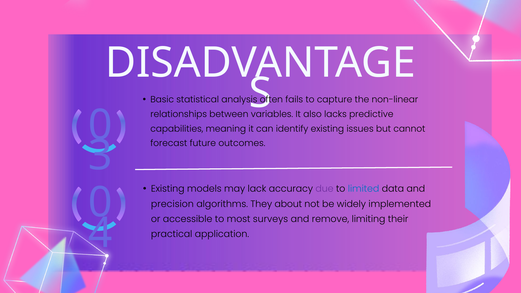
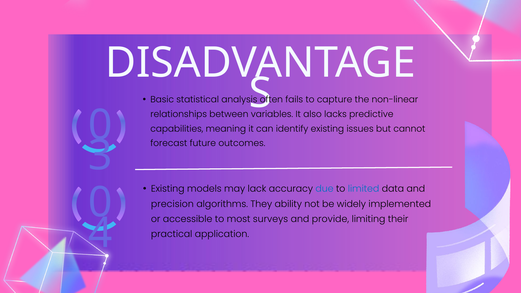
due colour: purple -> blue
about: about -> ability
remove: remove -> provide
